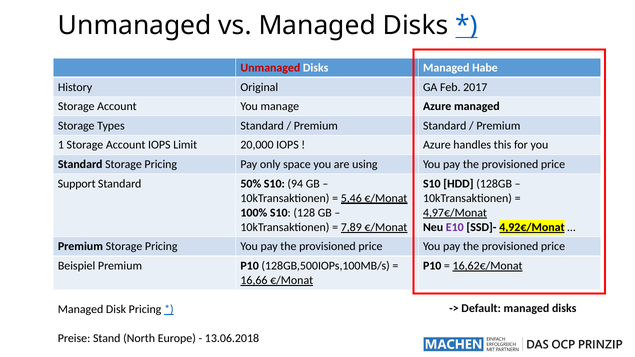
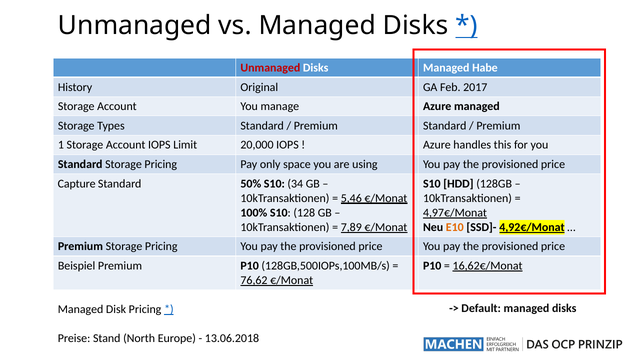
Support: Support -> Capture
94: 94 -> 34
E10 colour: purple -> orange
16,66: 16,66 -> 76,62
